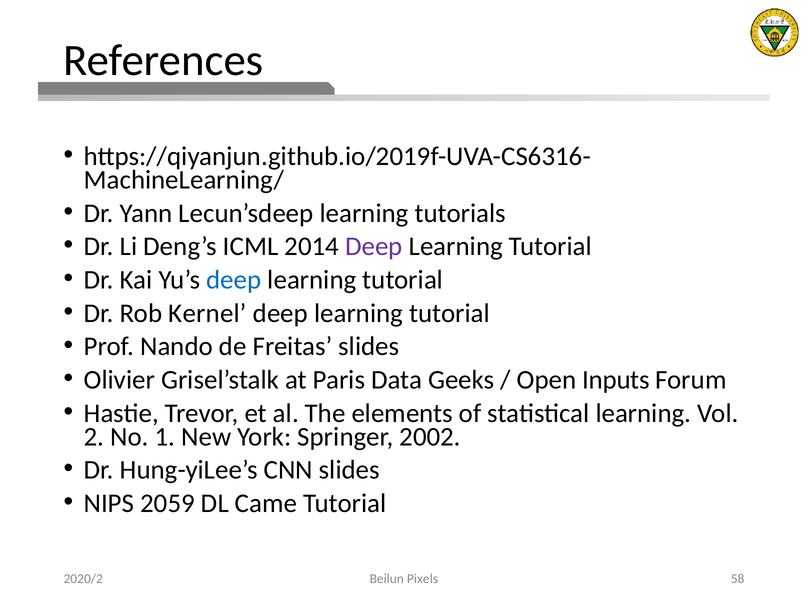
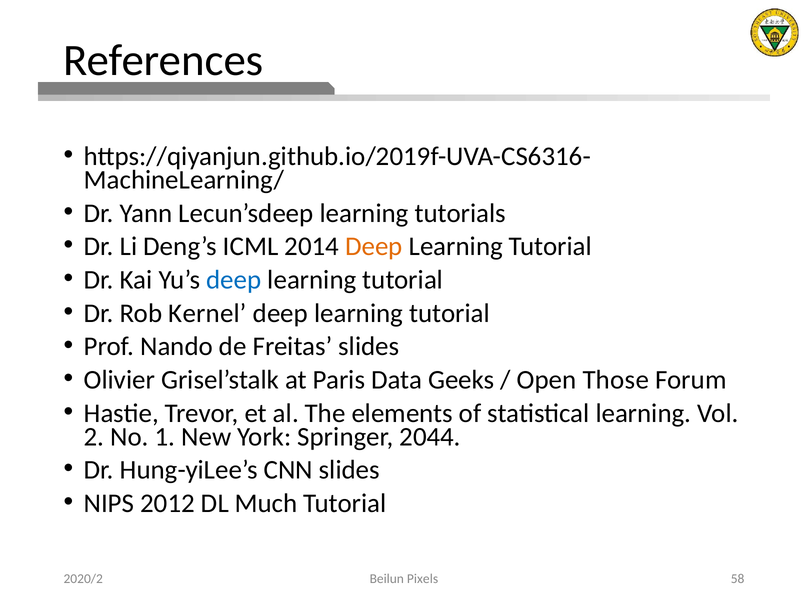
Deep at (374, 246) colour: purple -> orange
Inputs: Inputs -> Those
2002: 2002 -> 2044
2059: 2059 -> 2012
Came: Came -> Much
